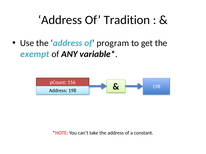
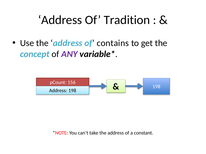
program: program -> contains
exempt: exempt -> concept
ANY colour: black -> purple
